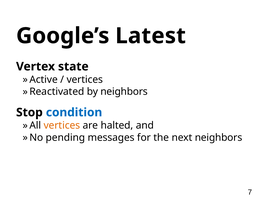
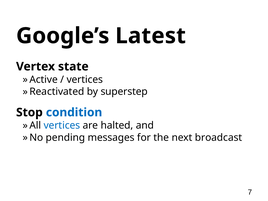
by neighbors: neighbors -> superstep
vertices at (62, 125) colour: orange -> blue
next neighbors: neighbors -> broadcast
